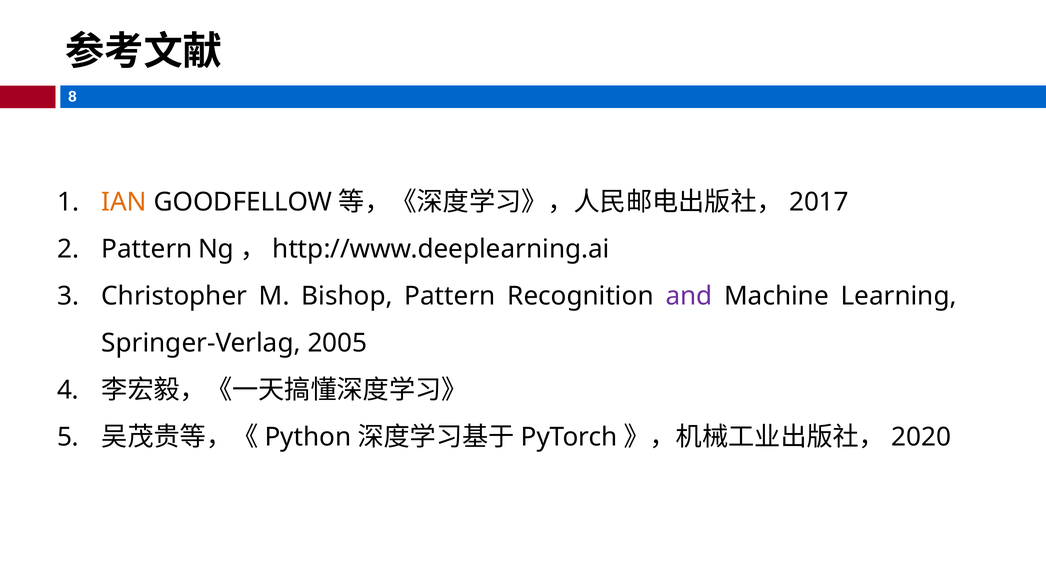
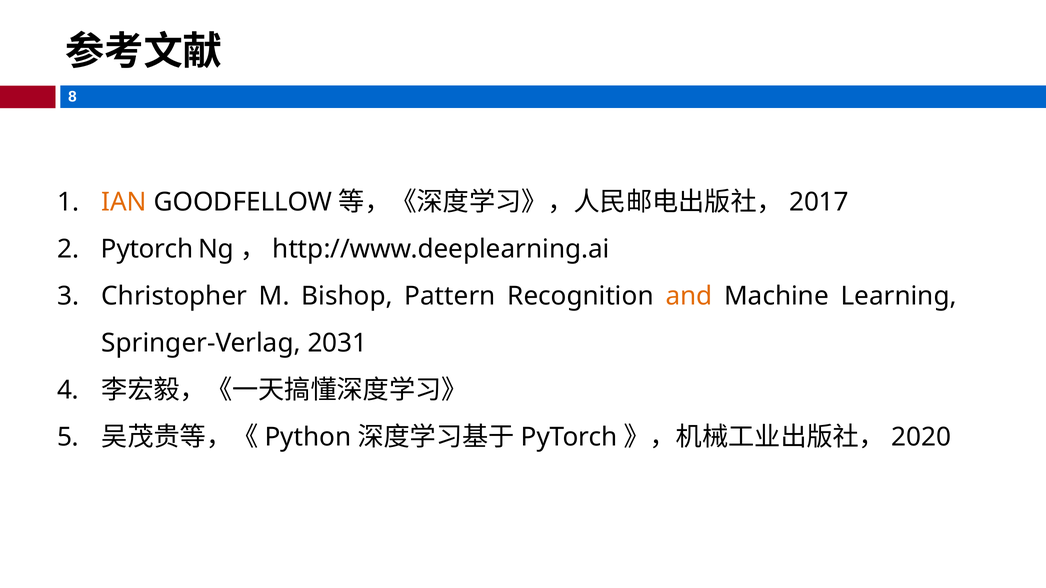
Pattern at (147, 249): Pattern -> Pytorch
and colour: purple -> orange
2005: 2005 -> 2031
